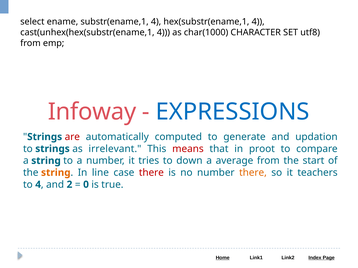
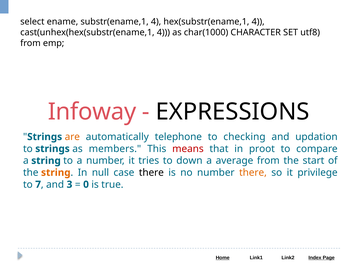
EXPRESSIONS colour: blue -> black
are colour: red -> orange
computed: computed -> telephone
generate: generate -> checking
irrelevant: irrelevant -> members
line: line -> null
there at (151, 173) colour: red -> black
teachers: teachers -> privilege
to 4: 4 -> 7
2: 2 -> 3
